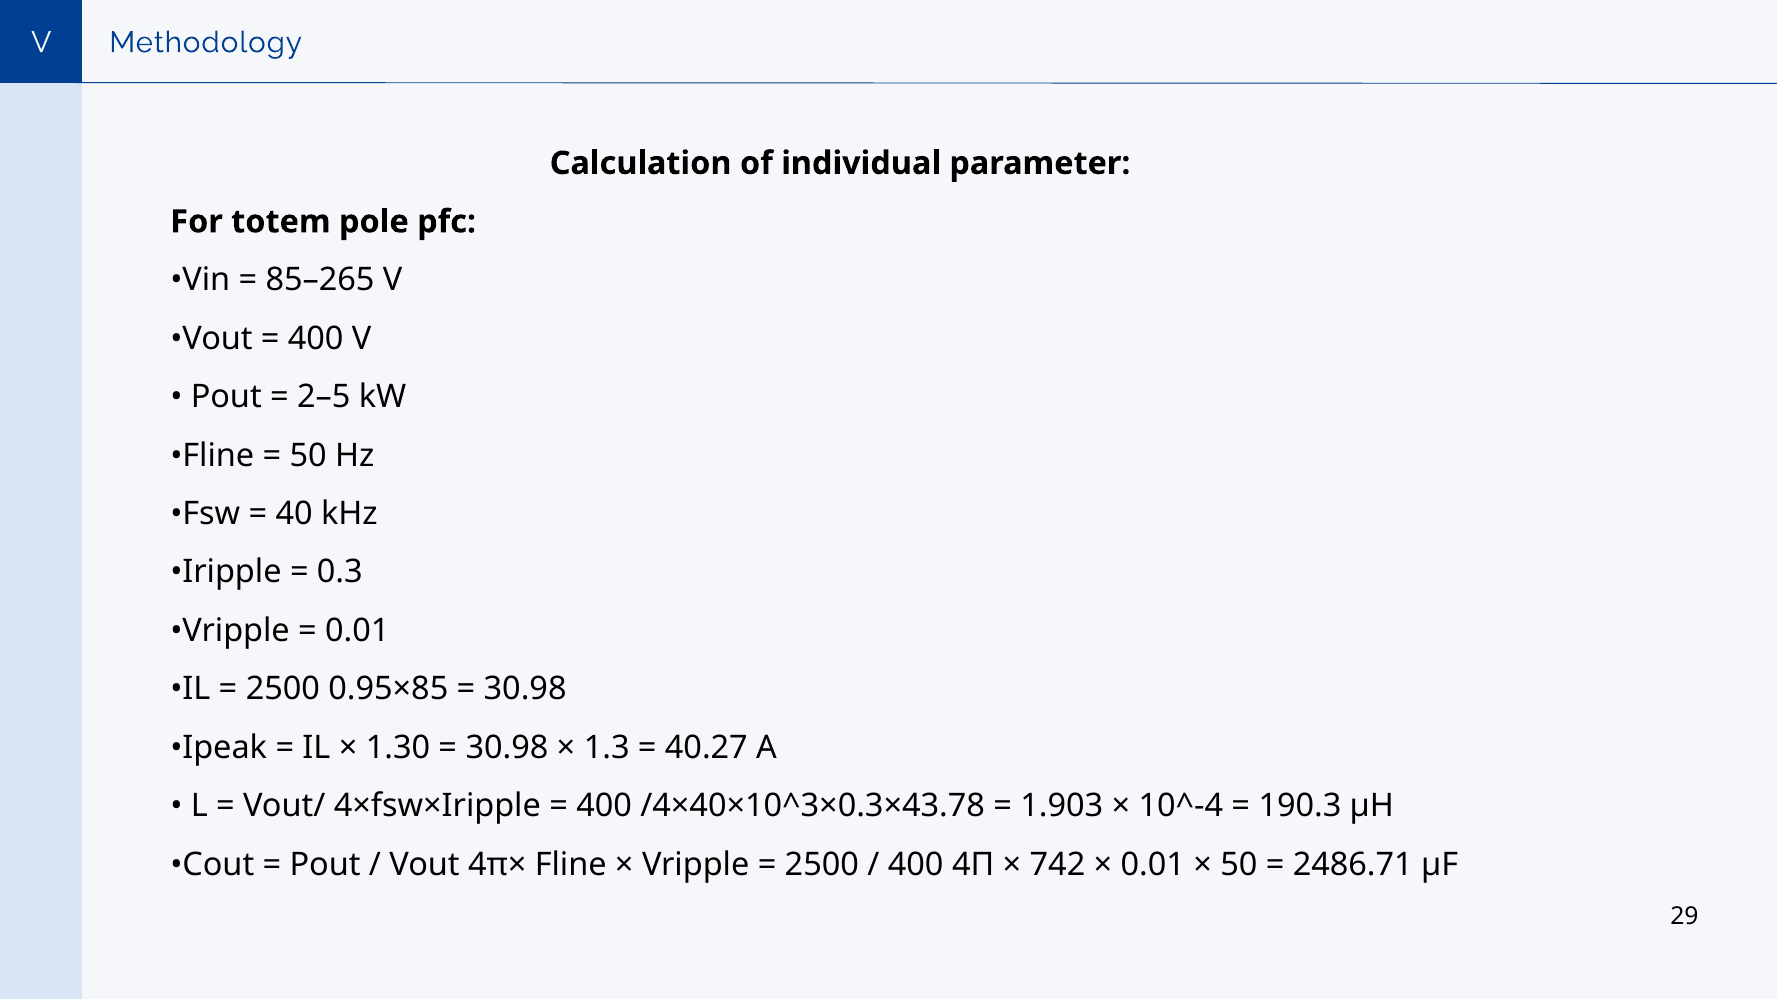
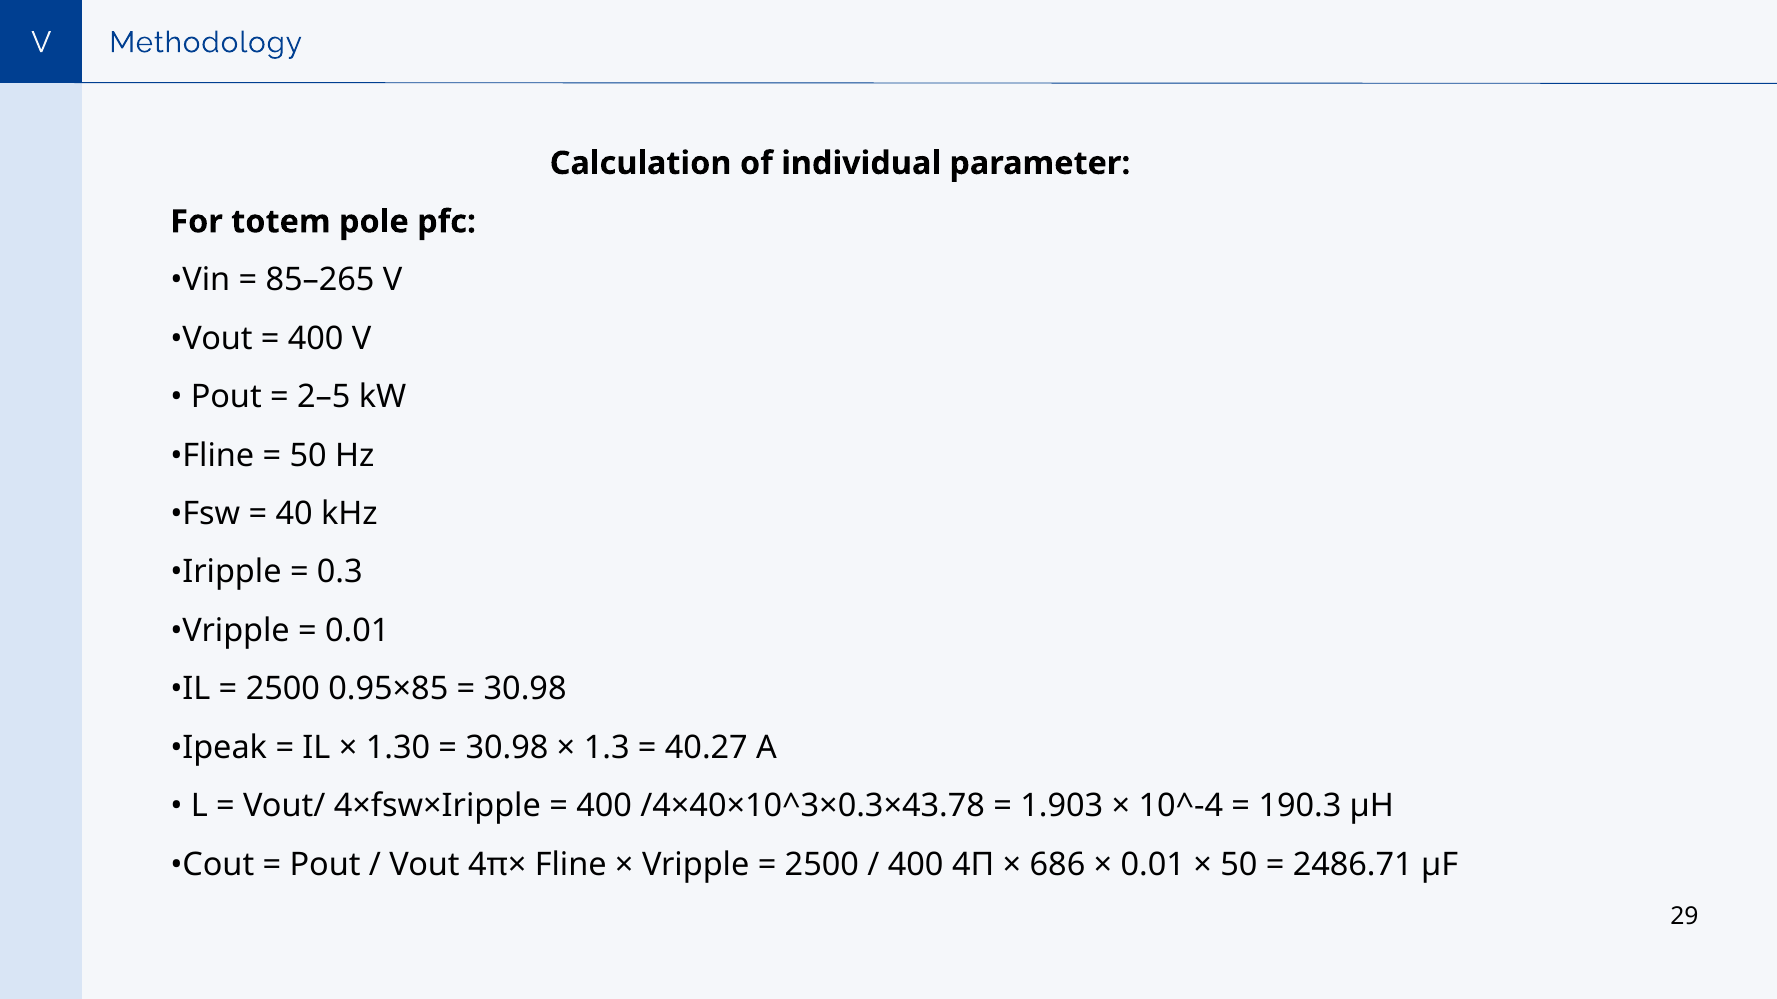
742: 742 -> 686
